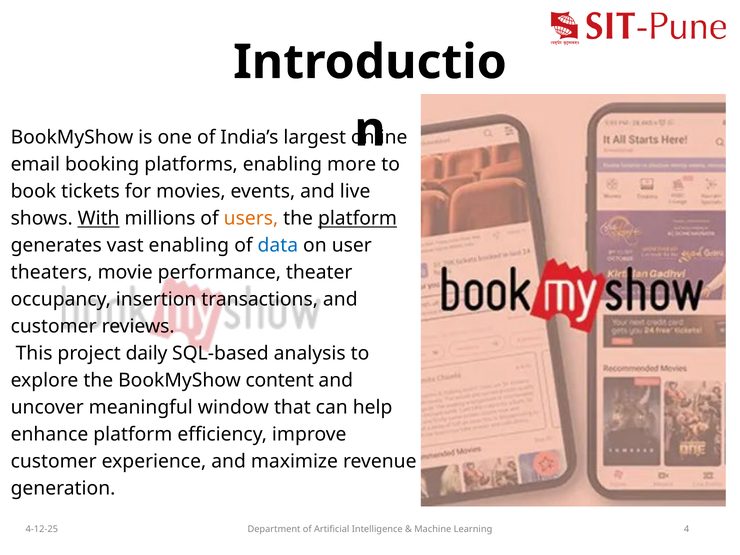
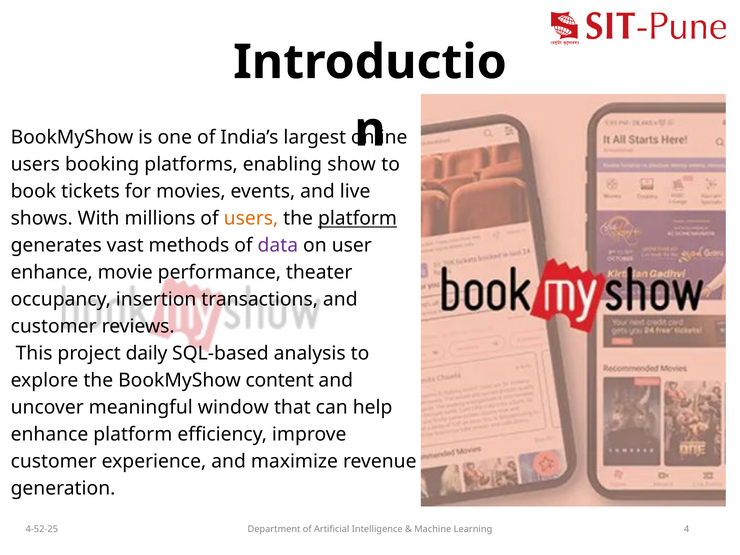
email at (35, 165): email -> users
more: more -> show
With underline: present -> none
vast enabling: enabling -> methods
data colour: blue -> purple
theaters at (52, 273): theaters -> enhance
4-12-25: 4-12-25 -> 4-52-25
